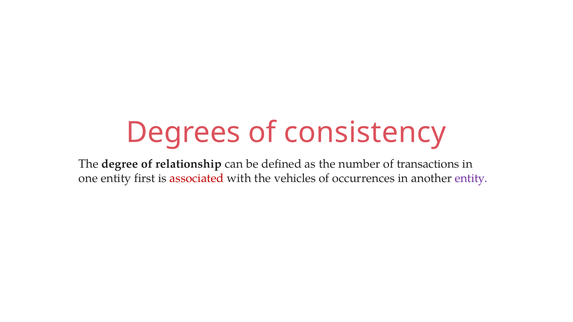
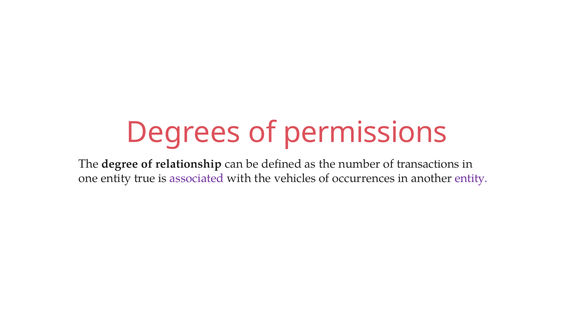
consistency: consistency -> permissions
first: first -> true
associated colour: red -> purple
